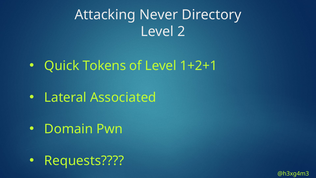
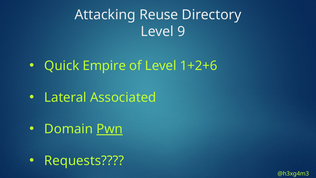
Never: Never -> Reuse
2: 2 -> 9
Tokens: Tokens -> Empire
1+2+1: 1+2+1 -> 1+2+6
Pwn underline: none -> present
